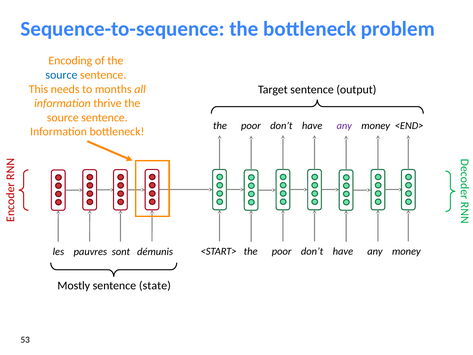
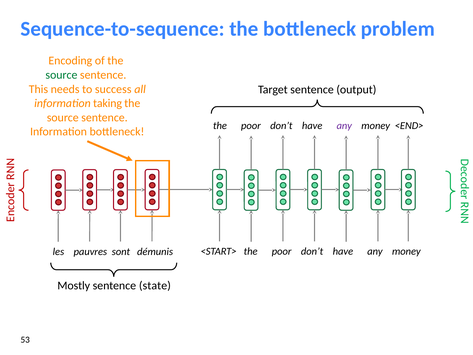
source at (61, 75) colour: blue -> green
months: months -> success
thrive: thrive -> taking
